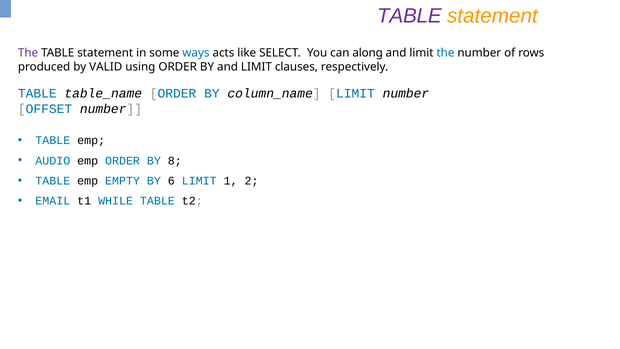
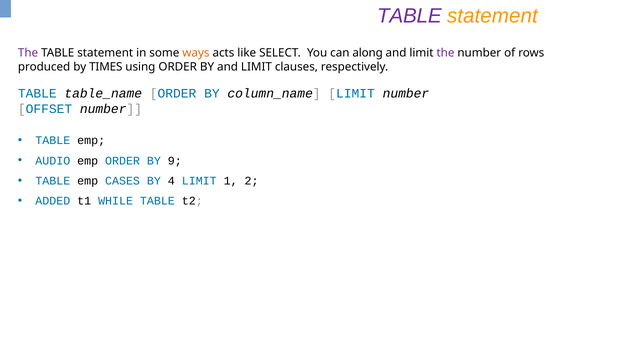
ways colour: blue -> orange
the at (445, 53) colour: blue -> purple
VALID: VALID -> TIMES
8: 8 -> 9
EMPTY: EMPTY -> CASES
6: 6 -> 4
EMAIL: EMAIL -> ADDED
